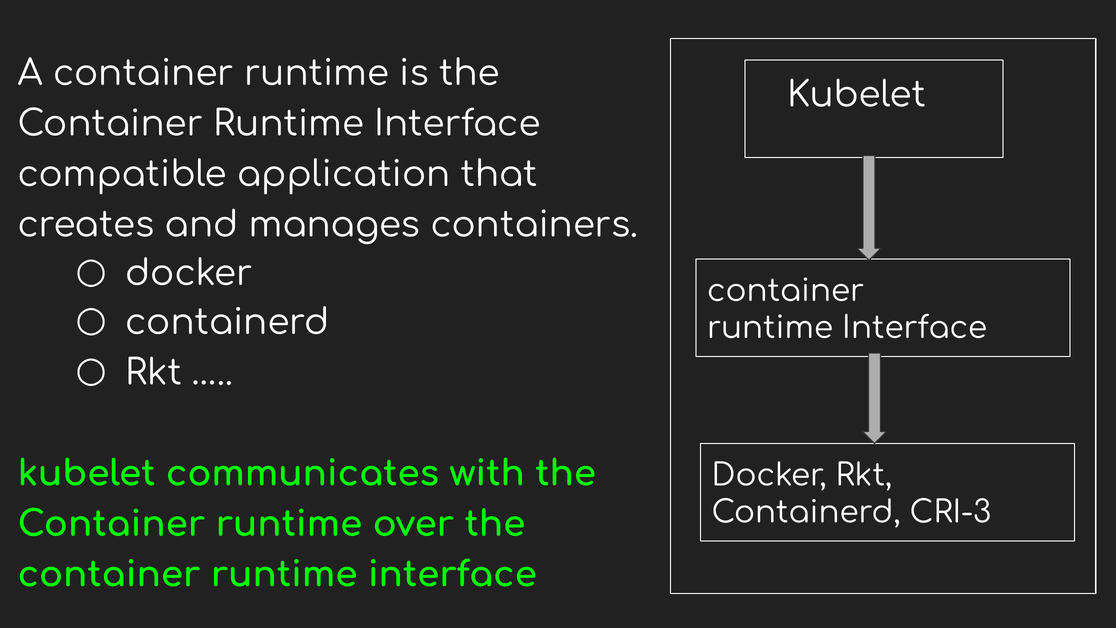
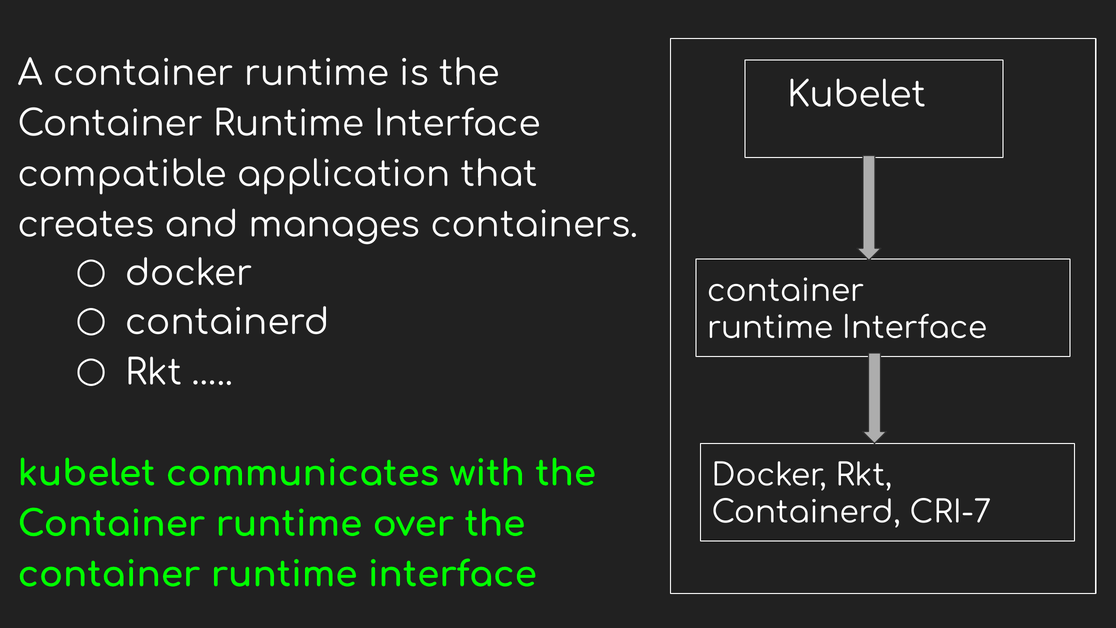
CRI-3: CRI-3 -> CRI-7
